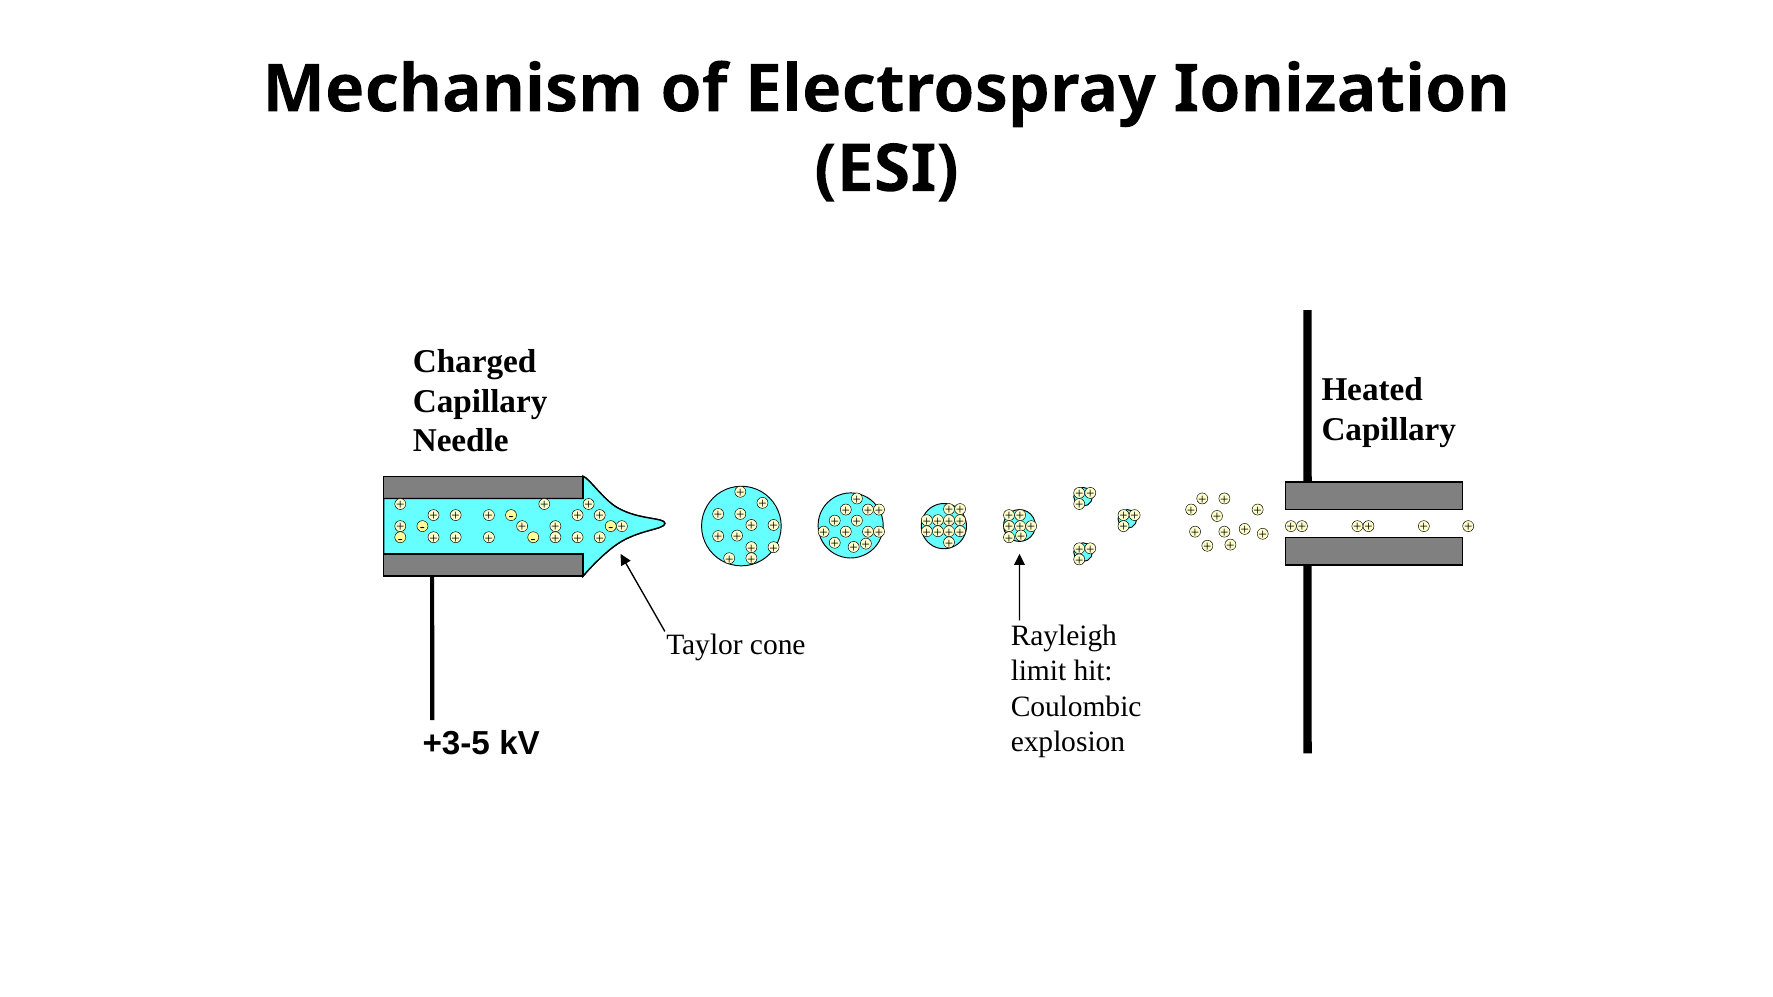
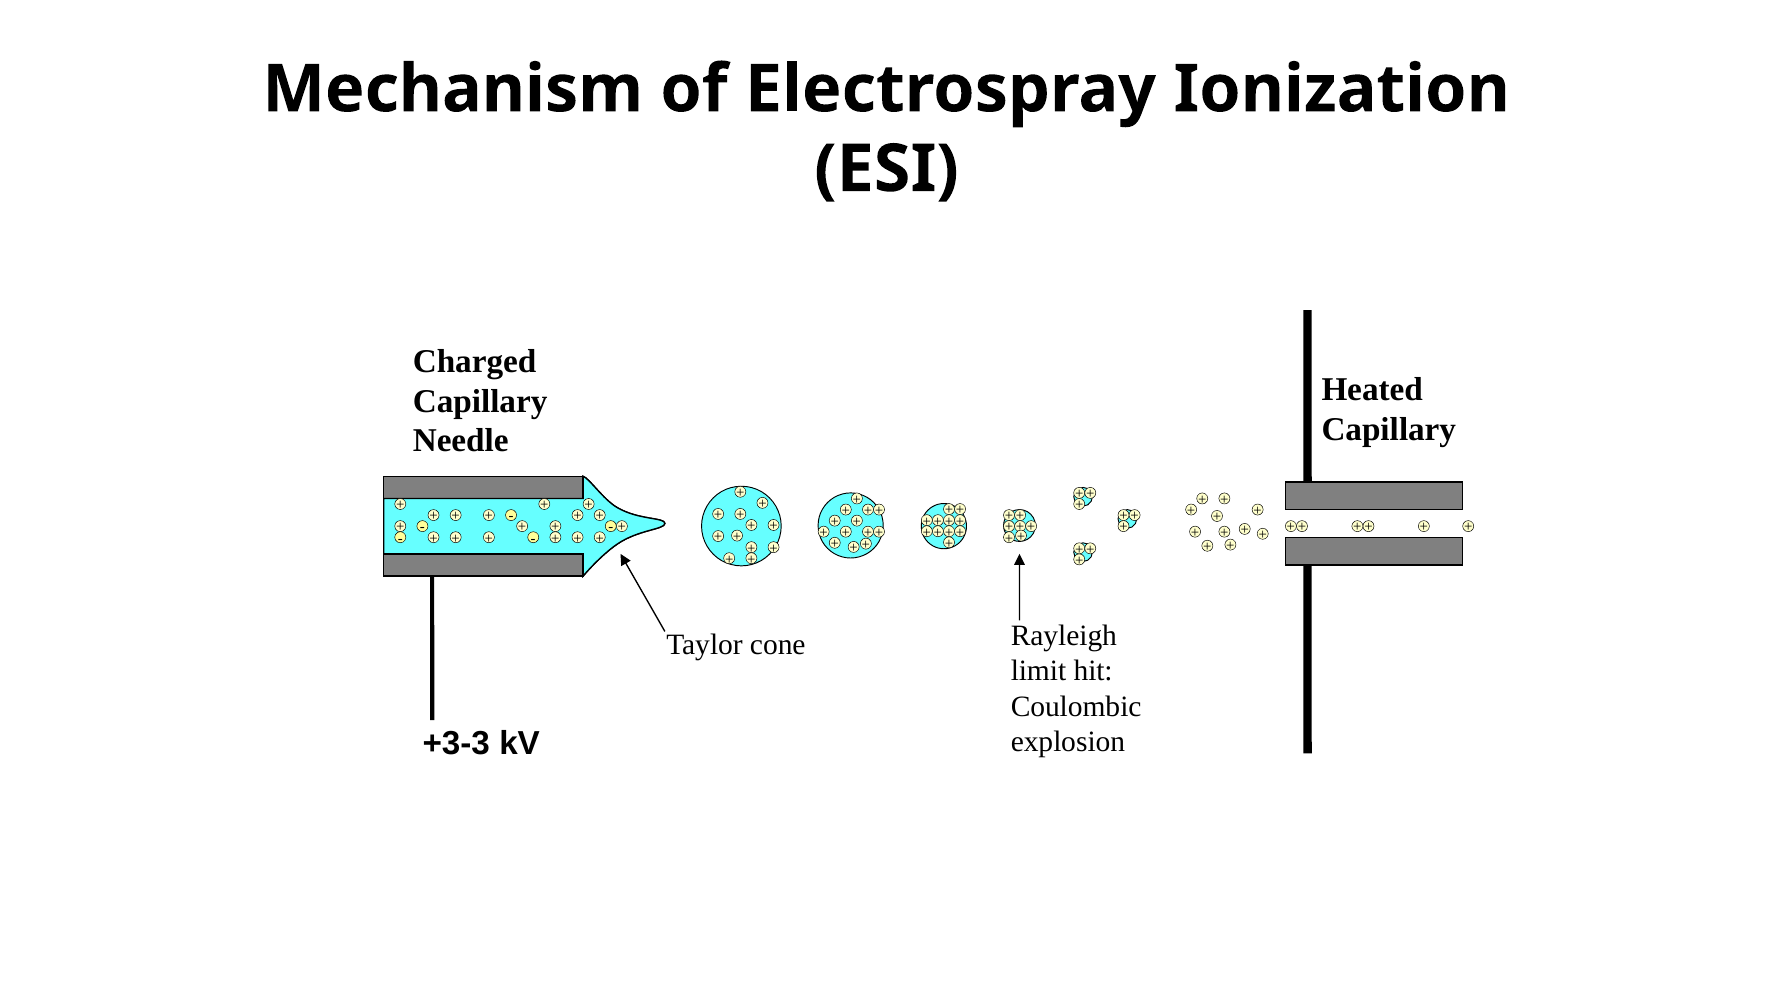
+3-5: +3-5 -> +3-3
